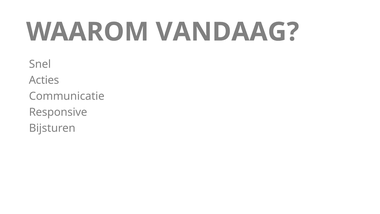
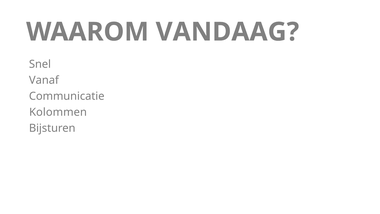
Acties: Acties -> Vanaf
Responsive: Responsive -> Kolommen
